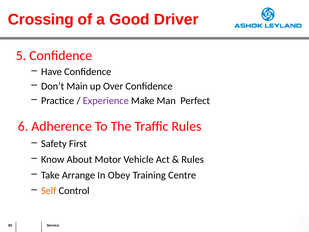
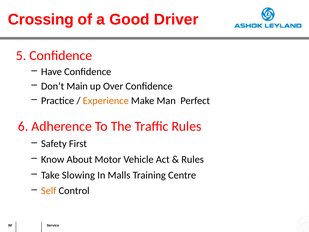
Experience colour: purple -> orange
Arrange: Arrange -> Slowing
Obey: Obey -> Malls
